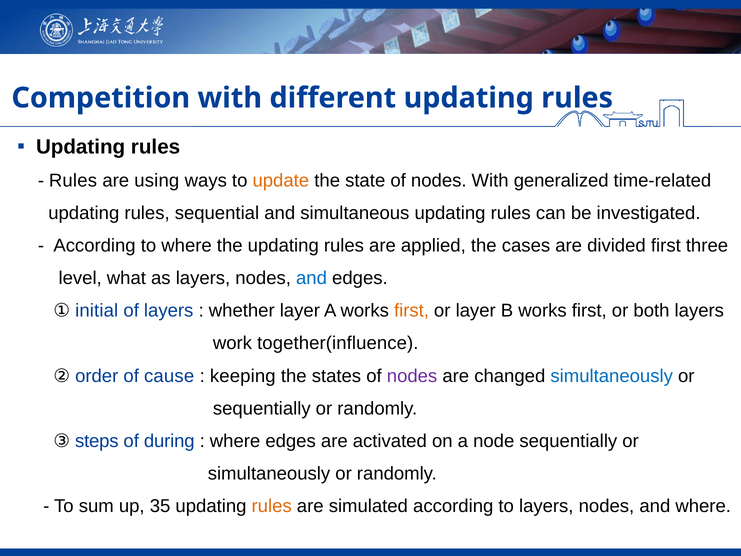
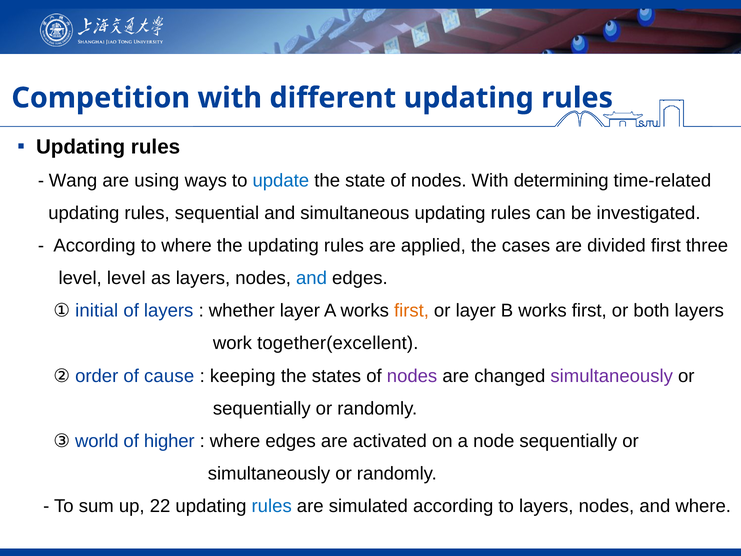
Rules at (73, 181): Rules -> Wang
update colour: orange -> blue
generalized: generalized -> determining
level what: what -> level
together(influence: together(influence -> together(excellent
simultaneously at (612, 376) colour: blue -> purple
steps: steps -> world
during: during -> higher
35: 35 -> 22
rules at (272, 506) colour: orange -> blue
